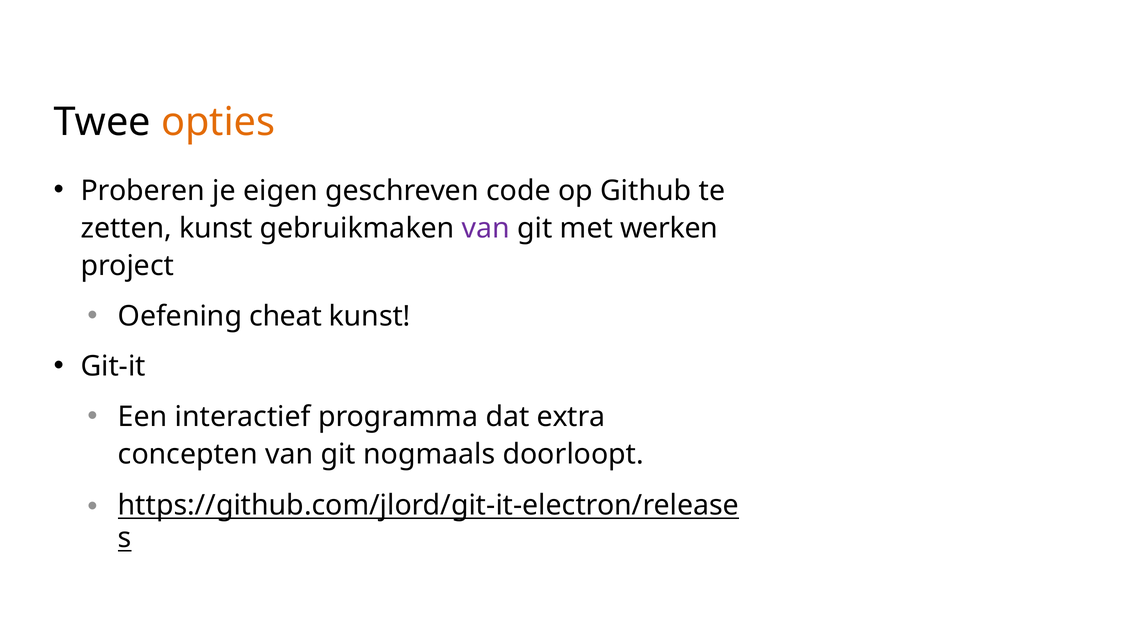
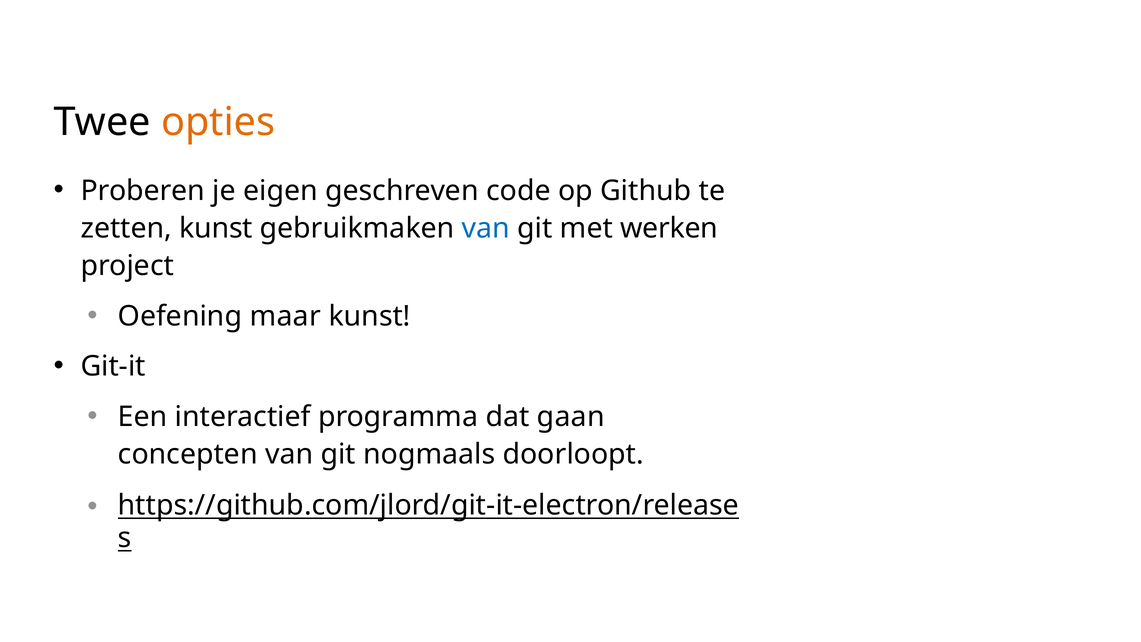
van at (486, 228) colour: purple -> blue
cheat: cheat -> maar
extra: extra -> gaan
